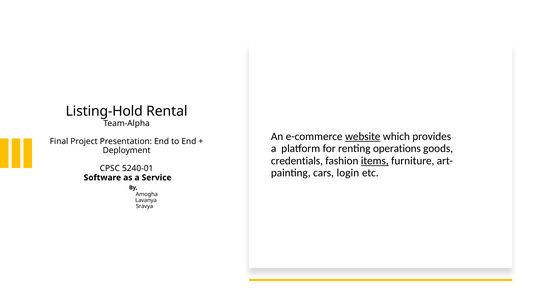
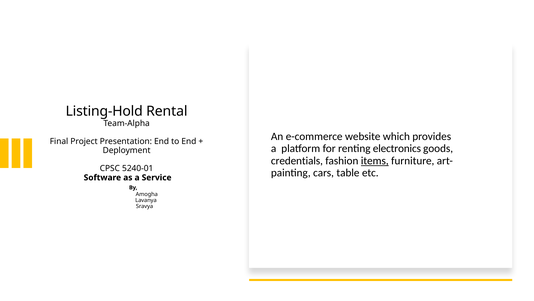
website underline: present -> none
operations: operations -> electronics
login: login -> table
